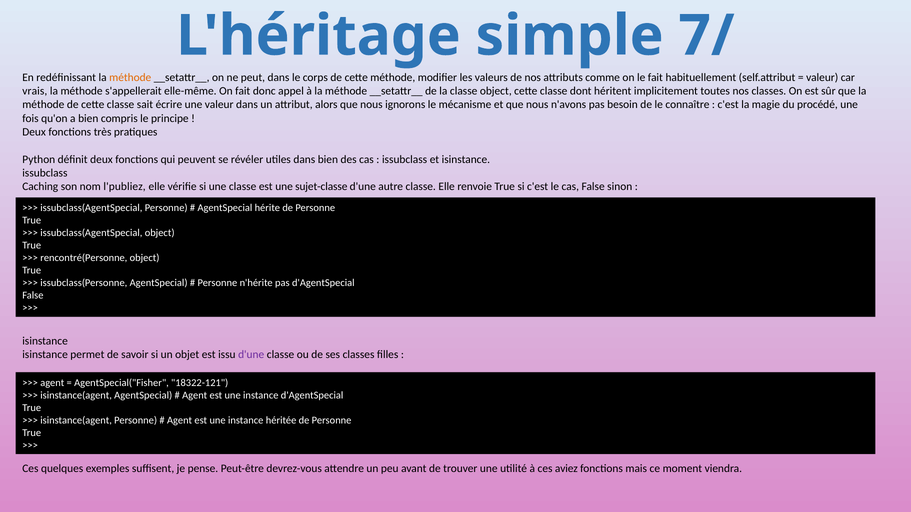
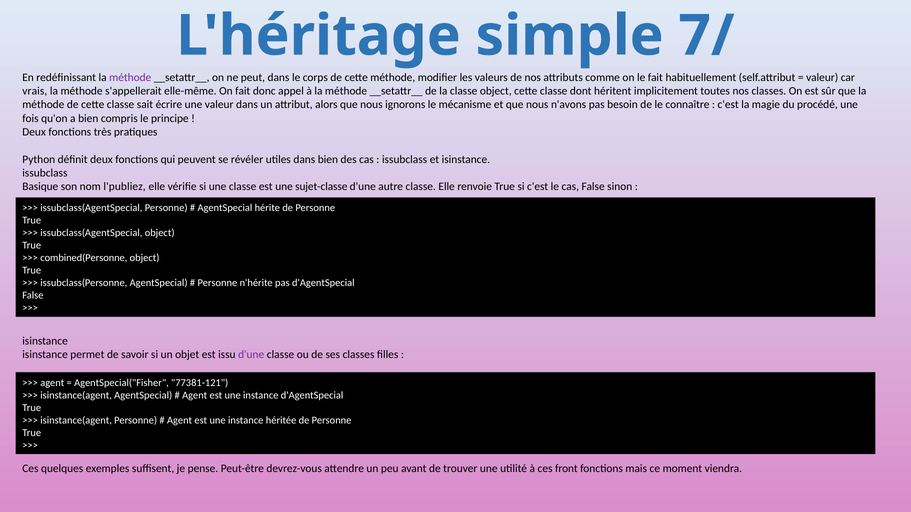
méthode at (130, 77) colour: orange -> purple
Caching: Caching -> Basique
rencontré(Personne: rencontré(Personne -> combined(Personne
18322-121: 18322-121 -> 77381-121
aviez: aviez -> front
